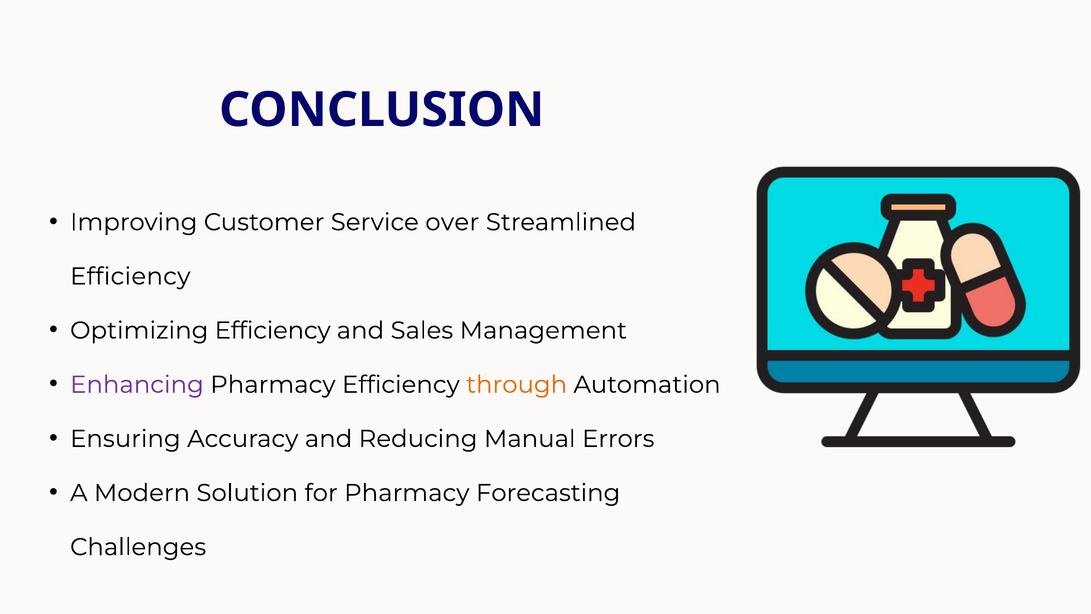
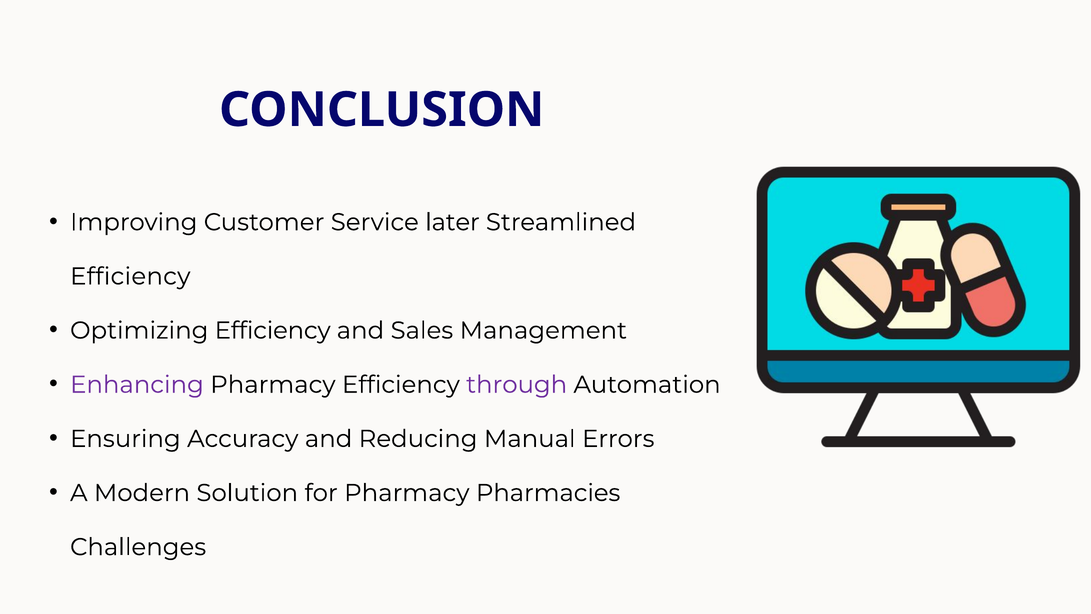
over: over -> later
through colour: orange -> purple
Forecasting: Forecasting -> Pharmacies
